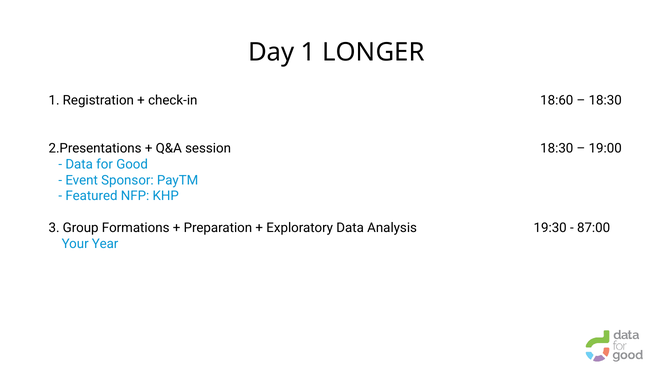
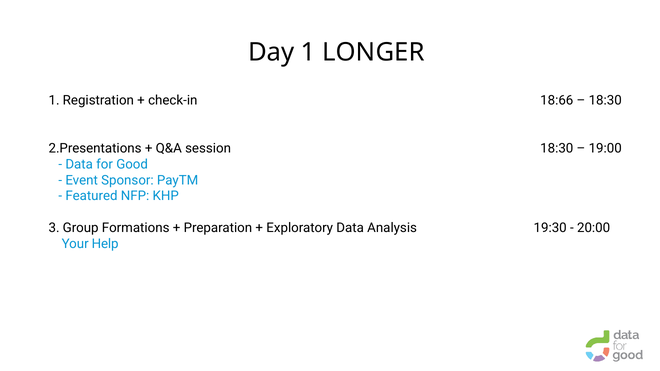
18:60: 18:60 -> 18:66
87:00: 87:00 -> 20:00
Year: Year -> Help
